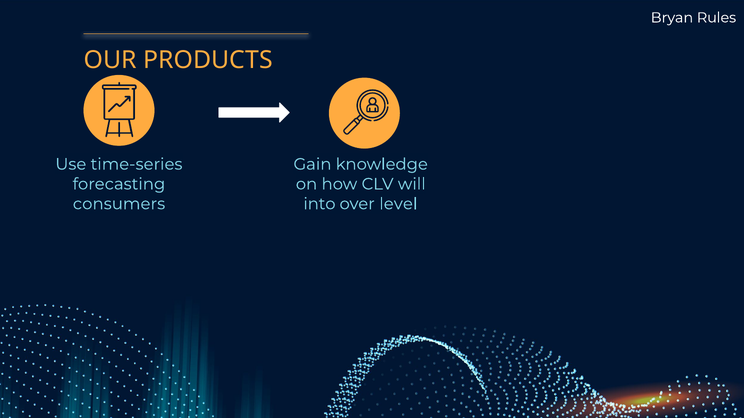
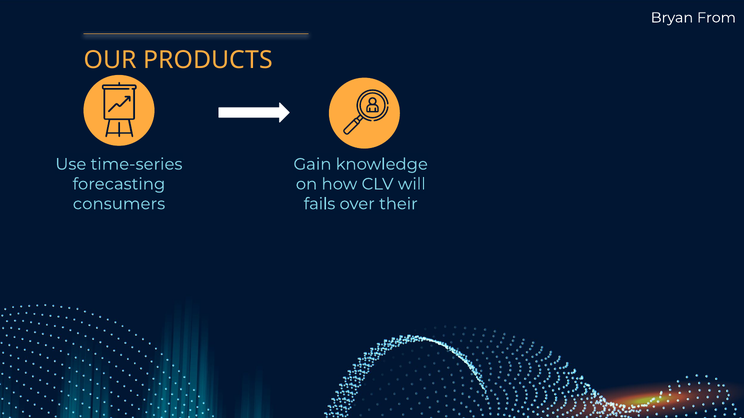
Rules: Rules -> From
into: into -> fails
level: level -> their
